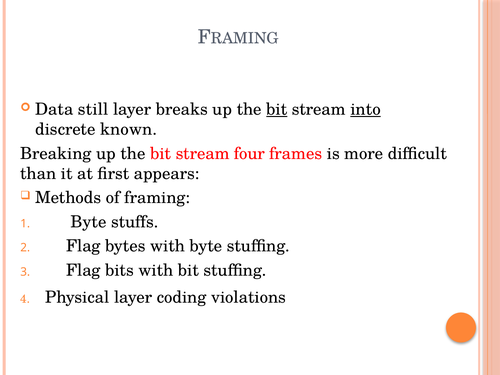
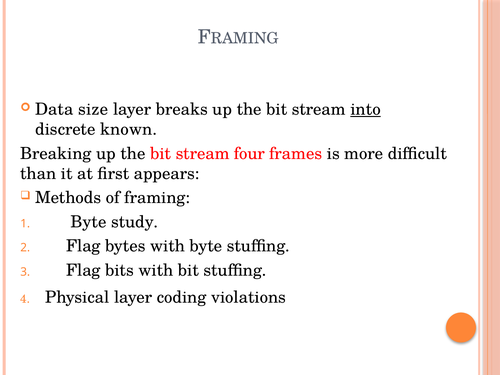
still: still -> size
bit at (277, 109) underline: present -> none
stuffs: stuffs -> study
